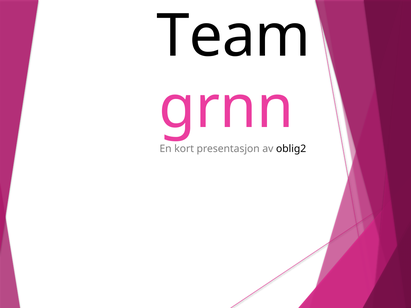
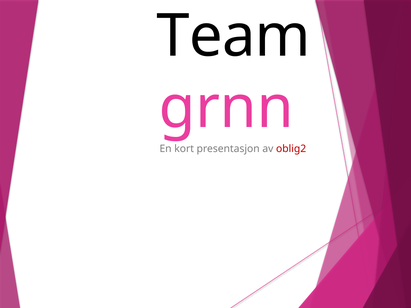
oblig2 colour: black -> red
